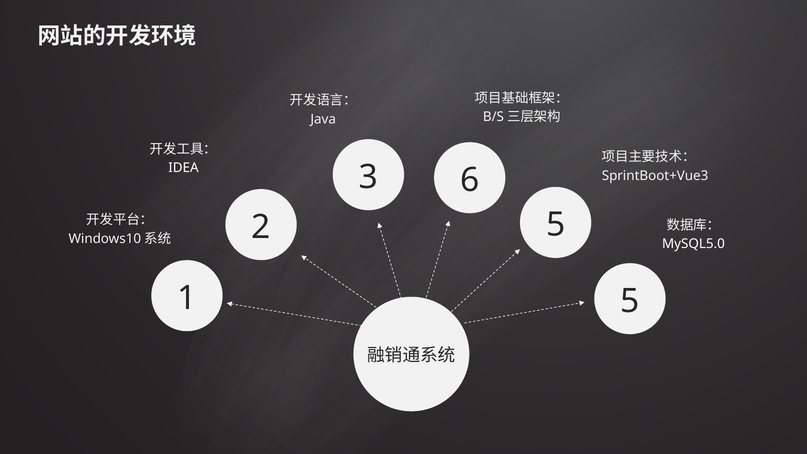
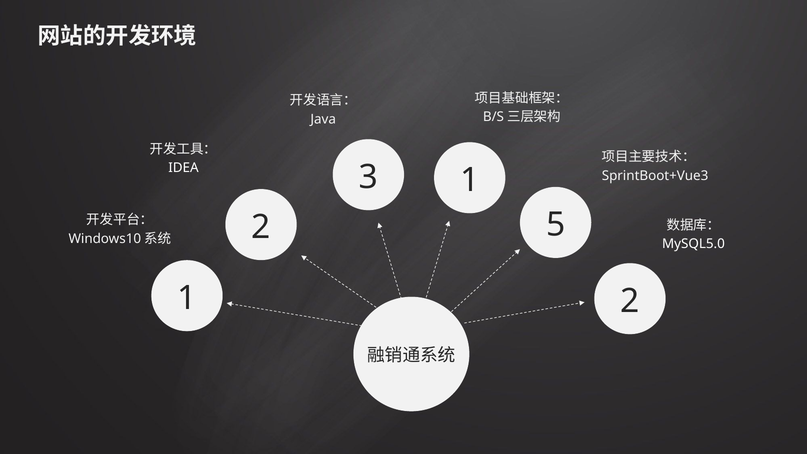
3 6: 6 -> 1
1 5: 5 -> 2
